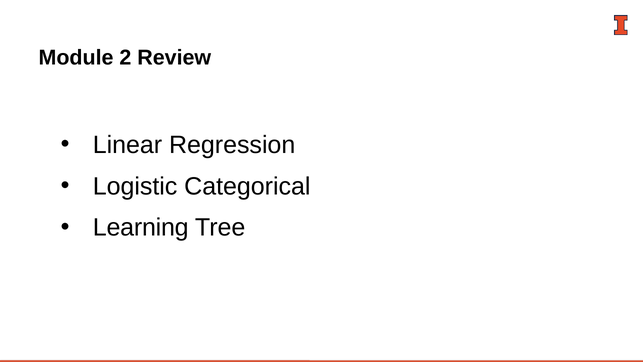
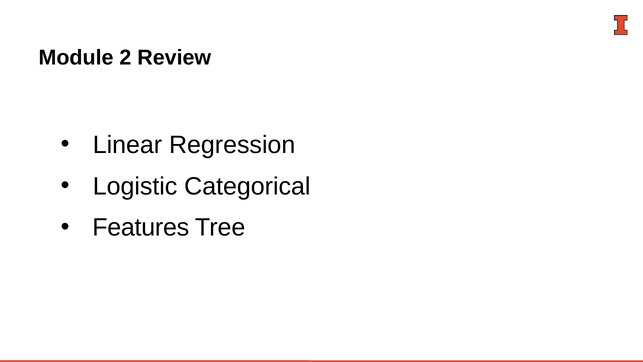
Learning: Learning -> Features
